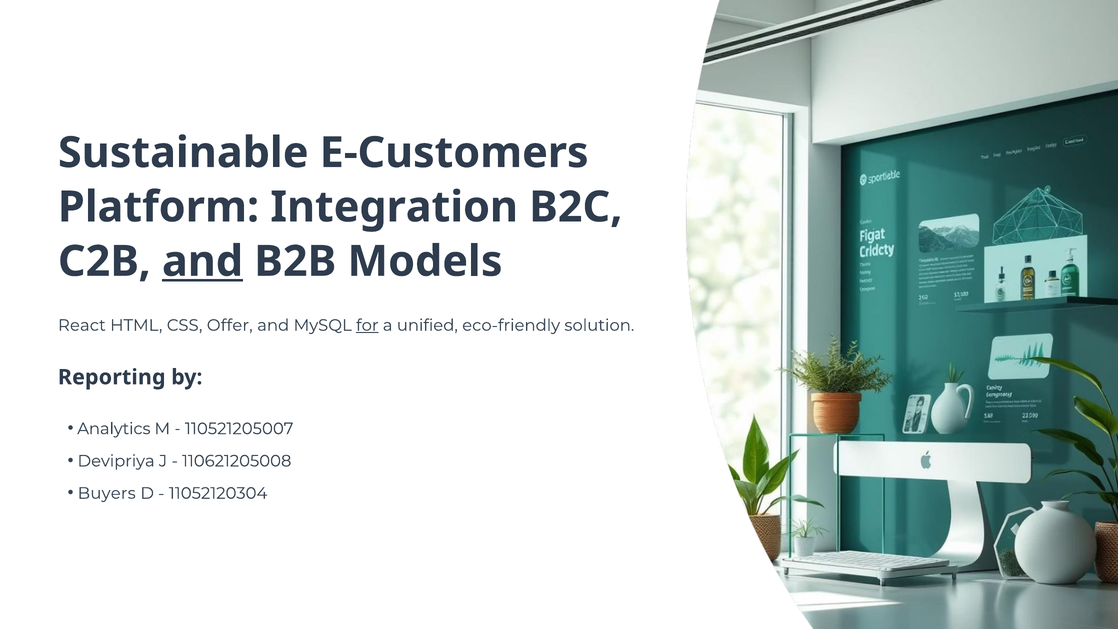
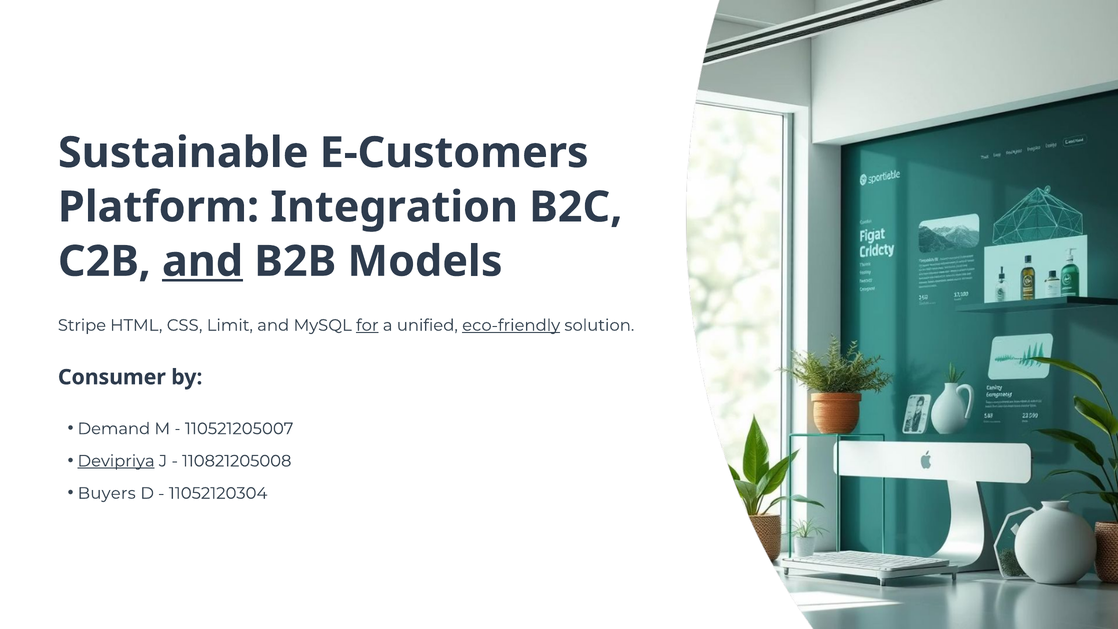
React: React -> Stripe
Offer: Offer -> Limit
eco-friendly underline: none -> present
Reporting: Reporting -> Consumer
Analytics: Analytics -> Demand
Devipriya underline: none -> present
110621205008: 110621205008 -> 110821205008
